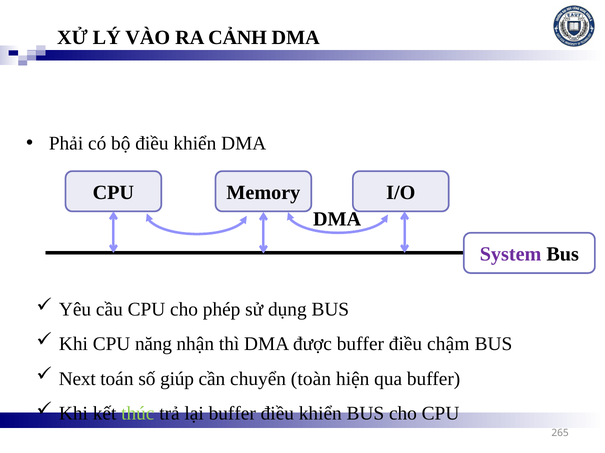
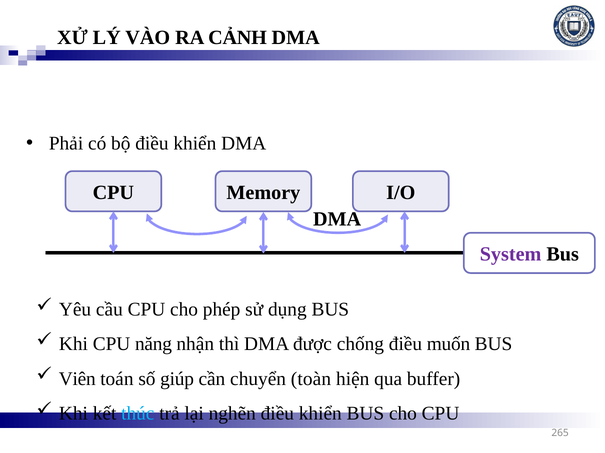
được buffer: buffer -> chống
chậm: chậm -> muốn
Next: Next -> Viên
thúc colour: light green -> light blue
lại buffer: buffer -> nghẽn
